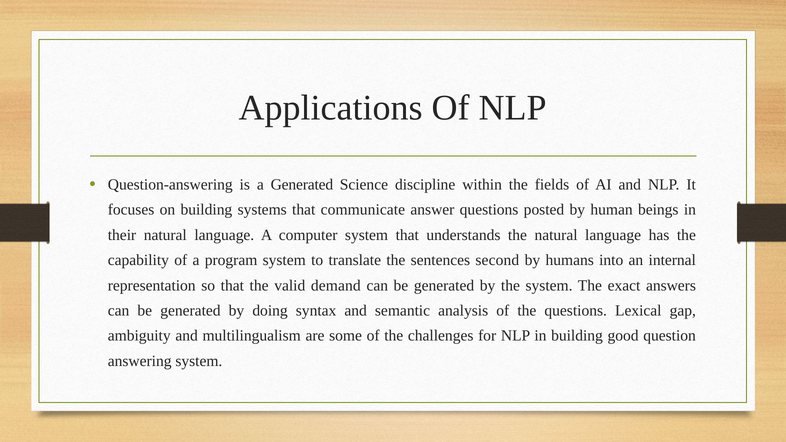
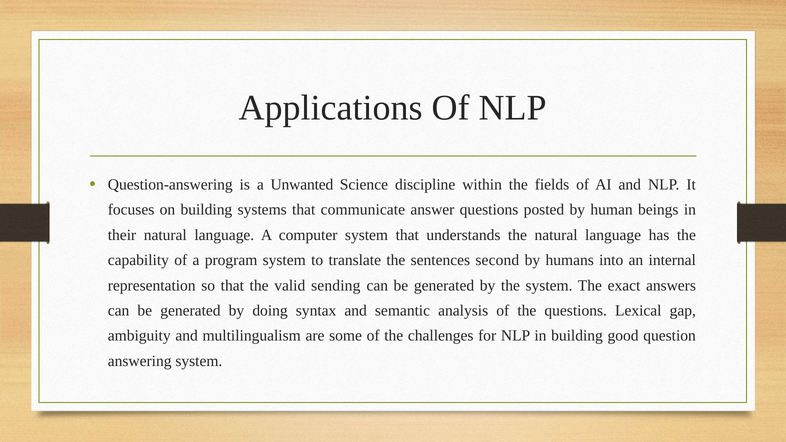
a Generated: Generated -> Unwanted
demand: demand -> sending
